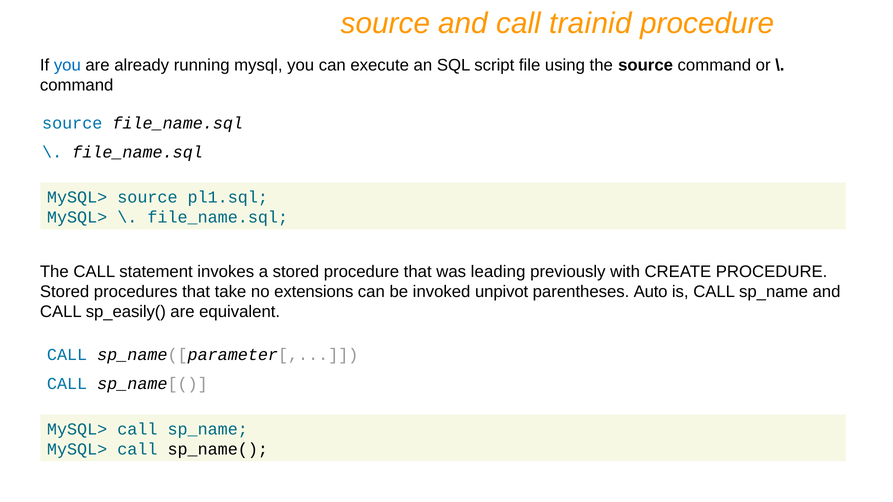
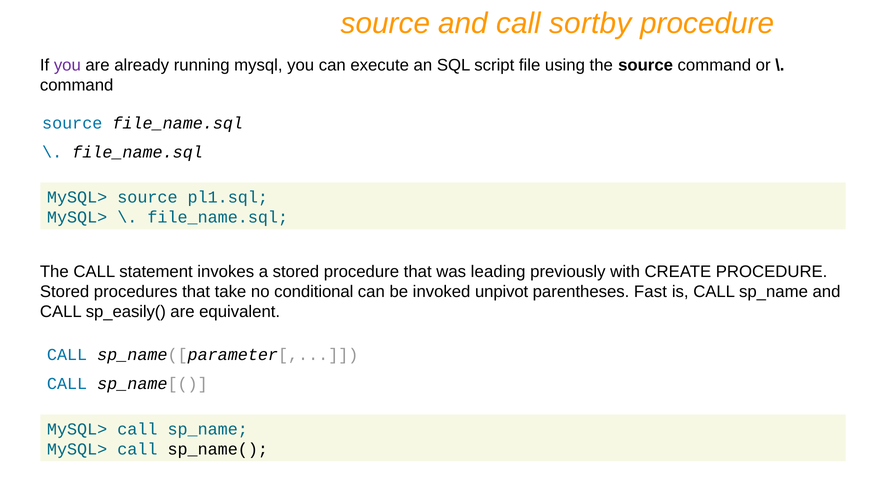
trainid: trainid -> sortby
you at (67, 65) colour: blue -> purple
extensions: extensions -> conditional
Auto: Auto -> Fast
